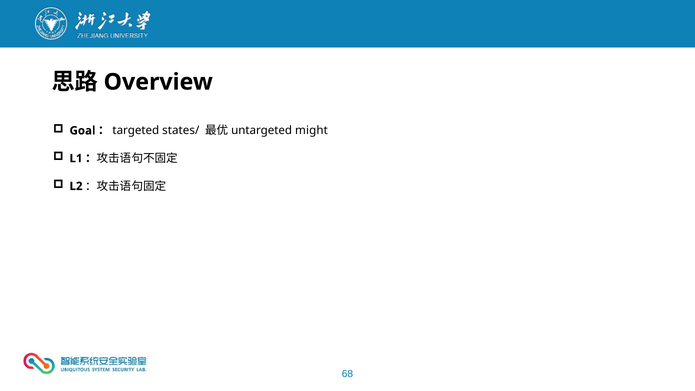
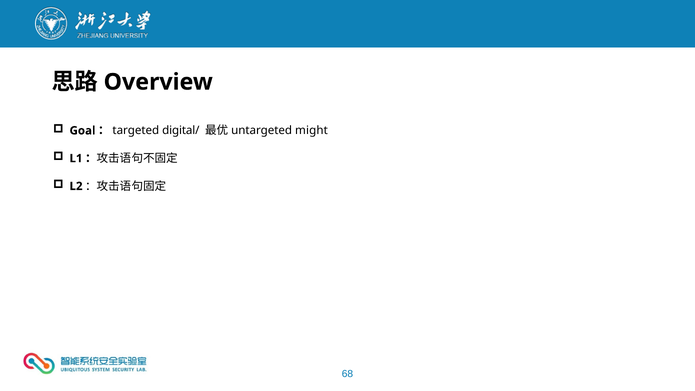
states/: states/ -> digital/
